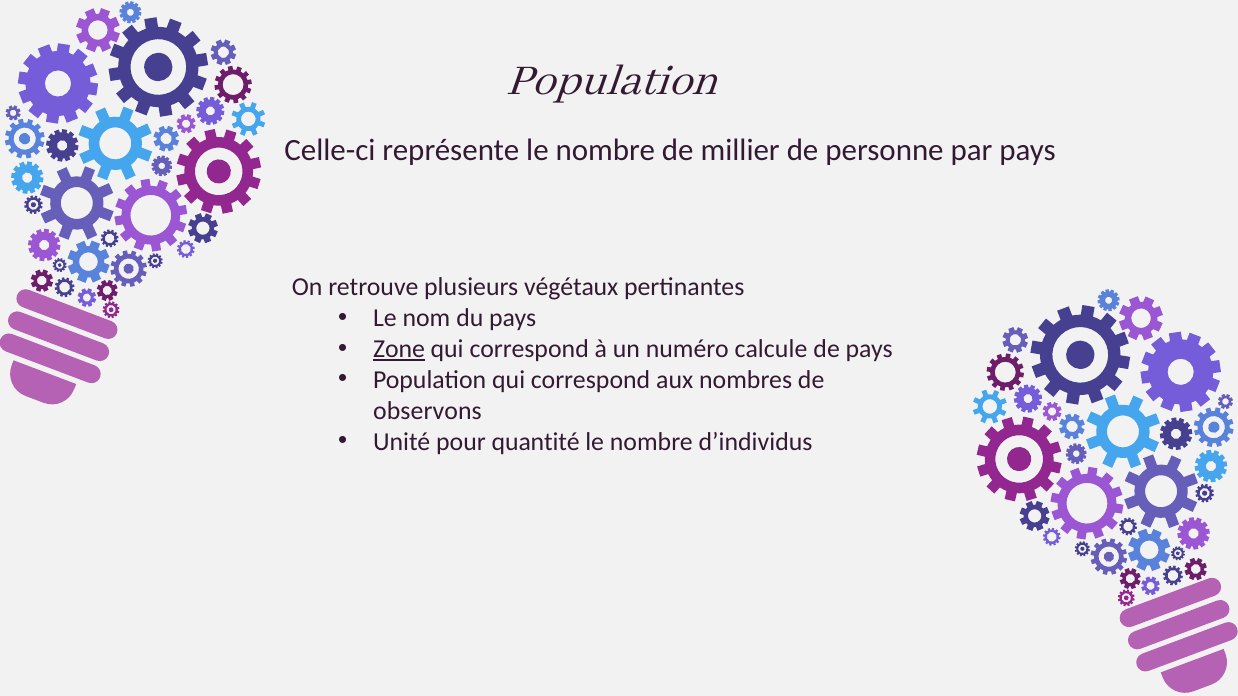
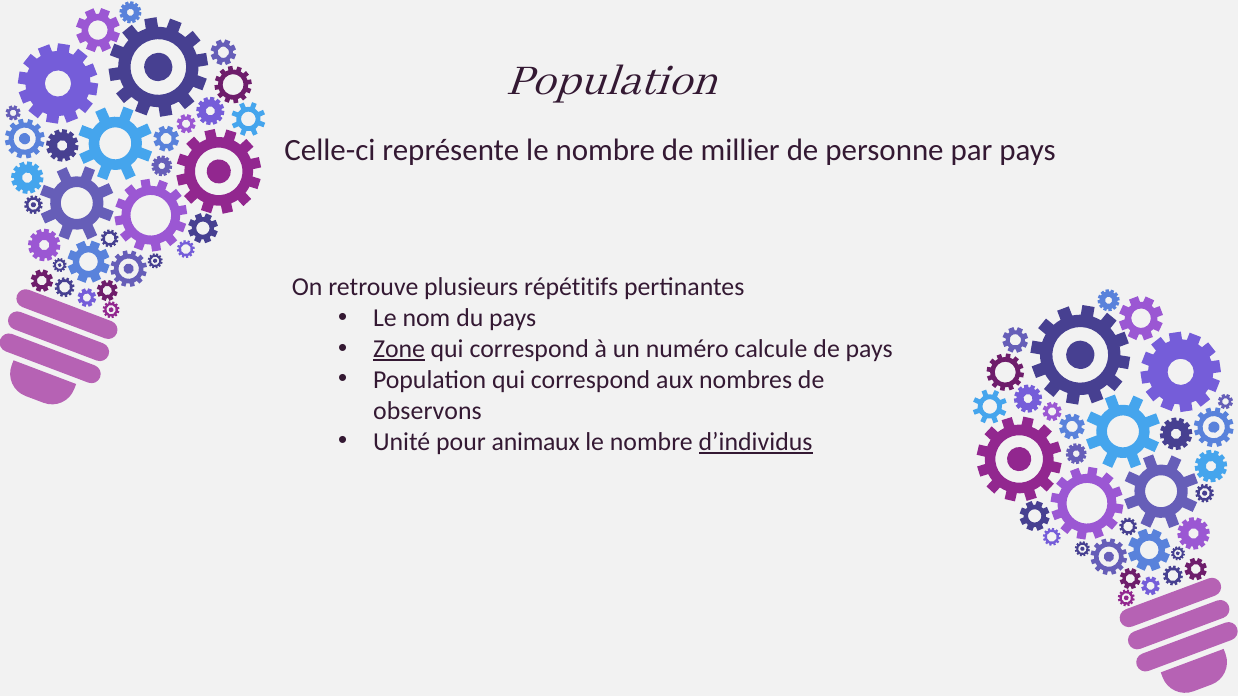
végétaux: végétaux -> répétitifs
quantité: quantité -> animaux
d’individus underline: none -> present
